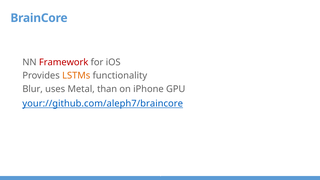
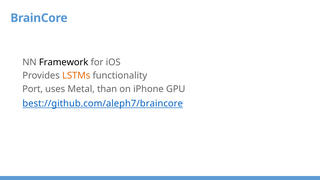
Framework colour: red -> black
Blur: Blur -> Port
your://github.com/aleph7/braincore: your://github.com/aleph7/braincore -> best://github.com/aleph7/braincore
